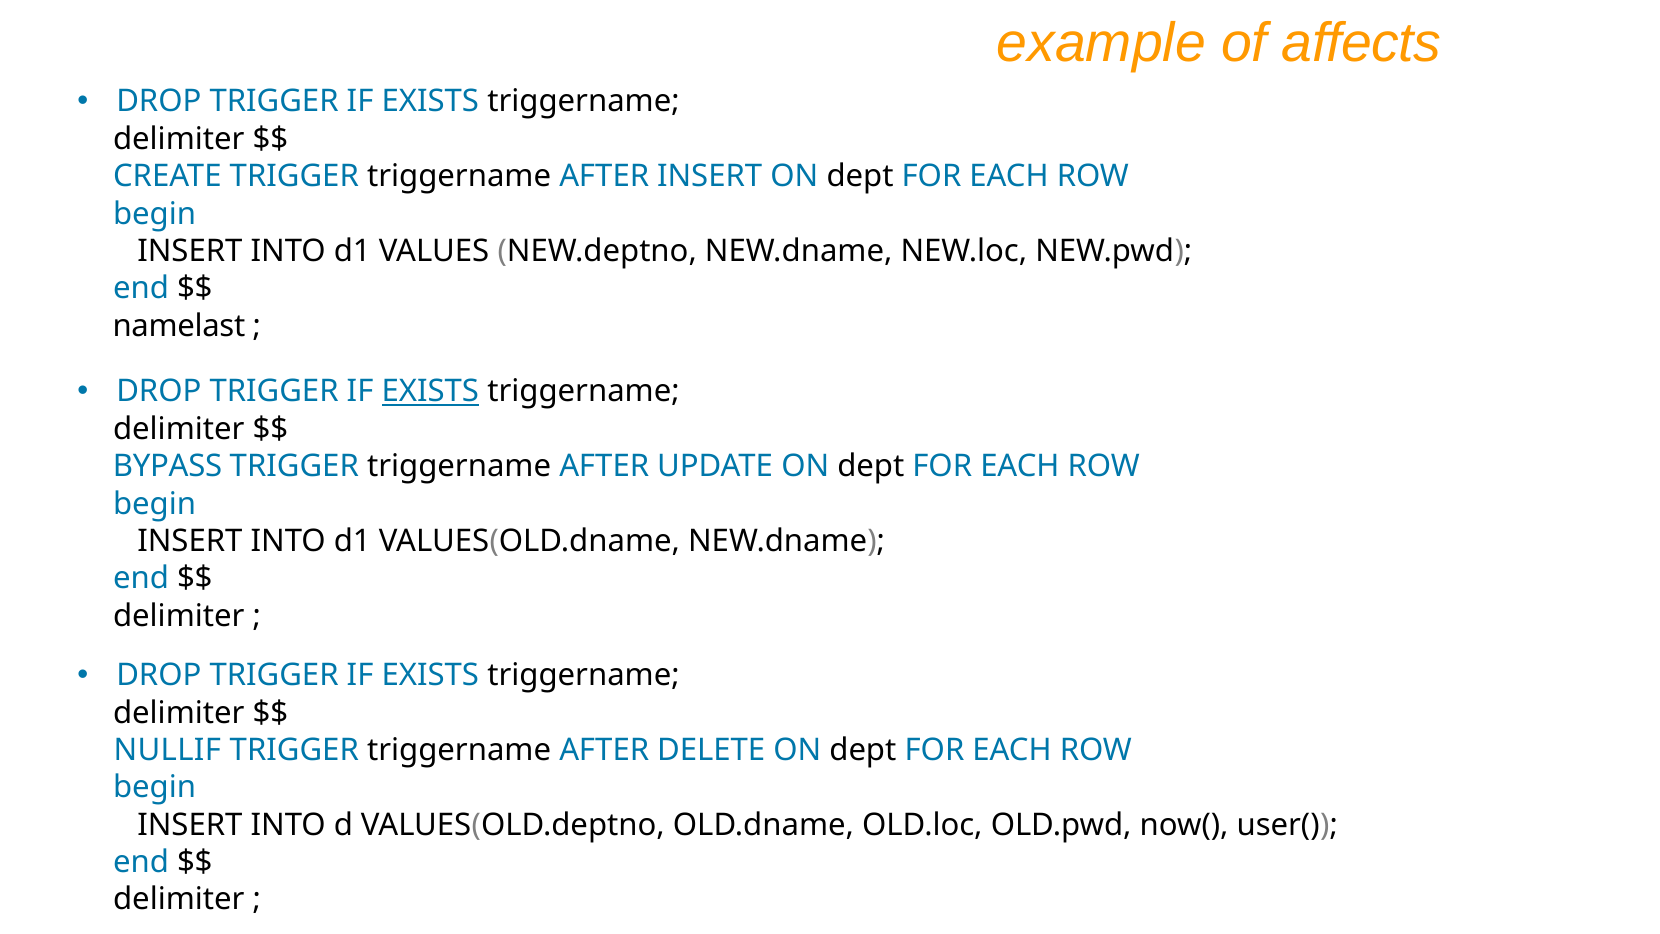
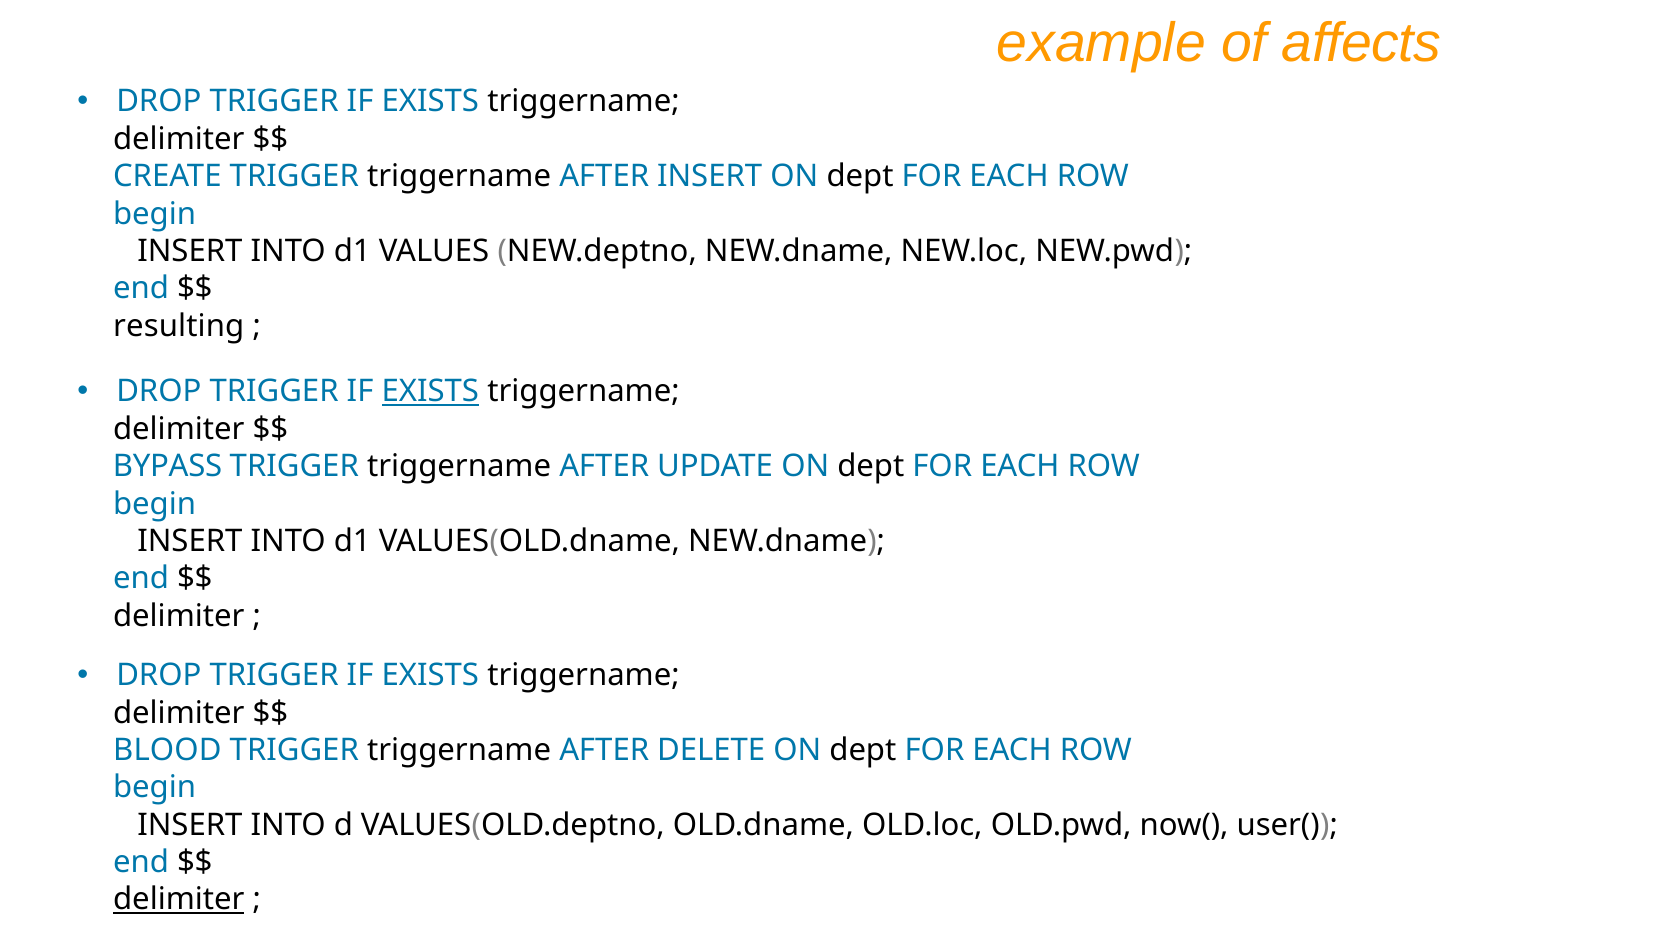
namelast: namelast -> resulting
NULLIF: NULLIF -> BLOOD
delimiter at (179, 899) underline: none -> present
